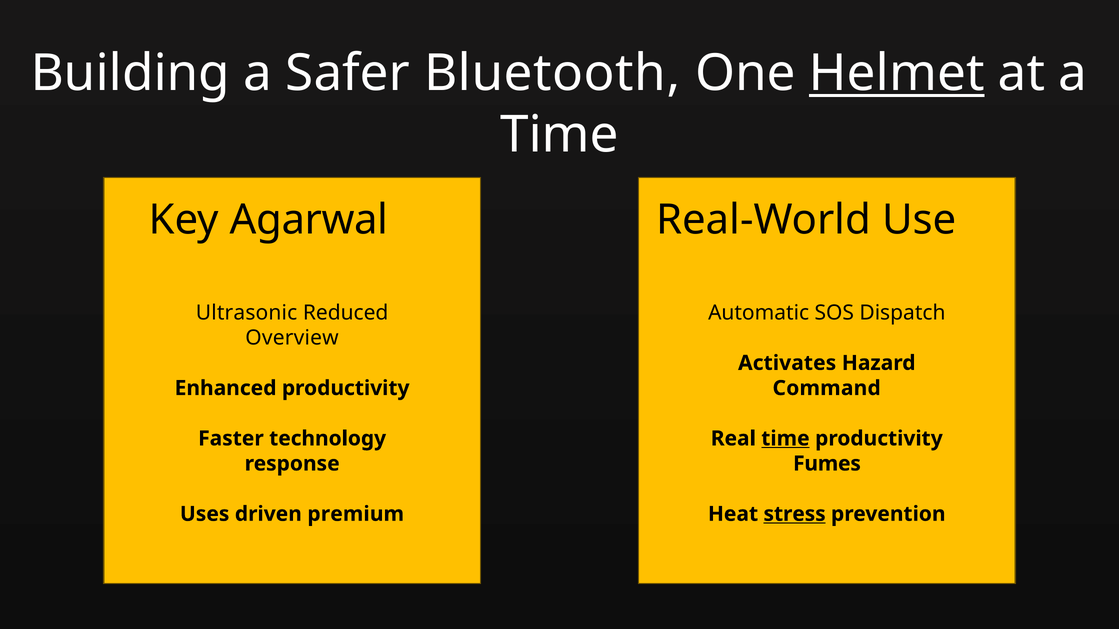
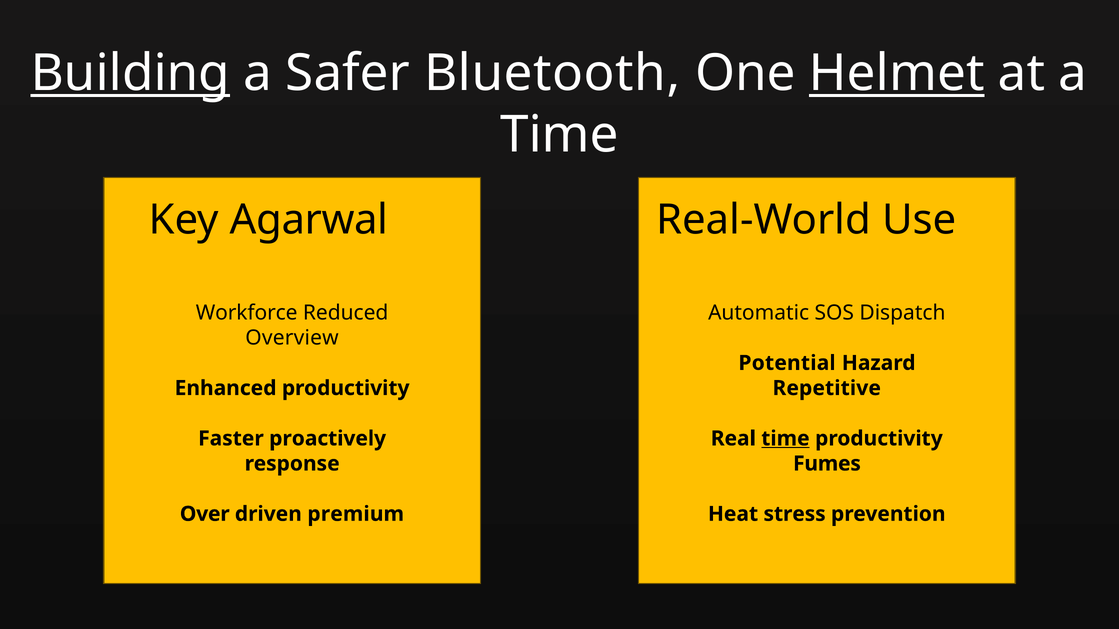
Building underline: none -> present
Ultrasonic: Ultrasonic -> Workforce
Activates: Activates -> Potential
Command: Command -> Repetitive
technology: technology -> proactively
Uses: Uses -> Over
stress underline: present -> none
